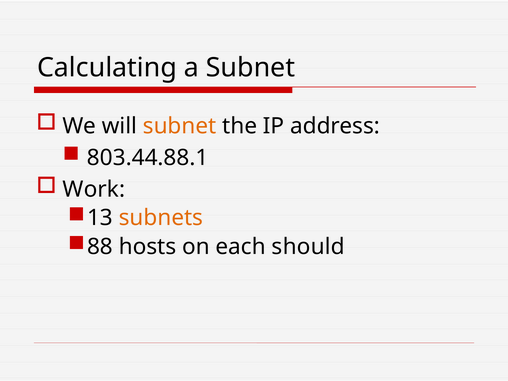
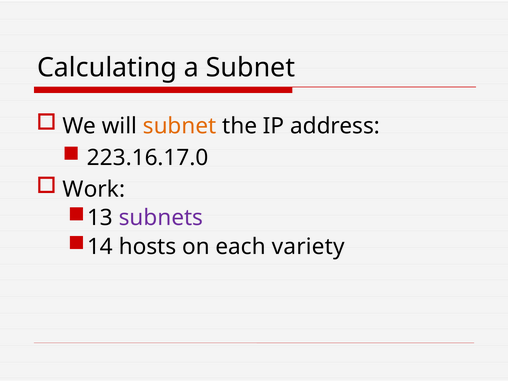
803.44.88.1: 803.44.88.1 -> 223.16.17.0
subnets colour: orange -> purple
88: 88 -> 14
should: should -> variety
